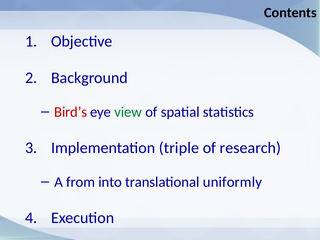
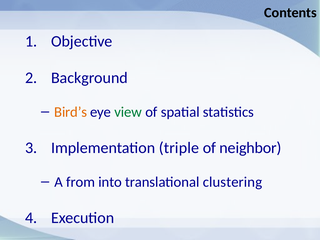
Bird’s colour: red -> orange
research: research -> neighbor
uniformly: uniformly -> clustering
